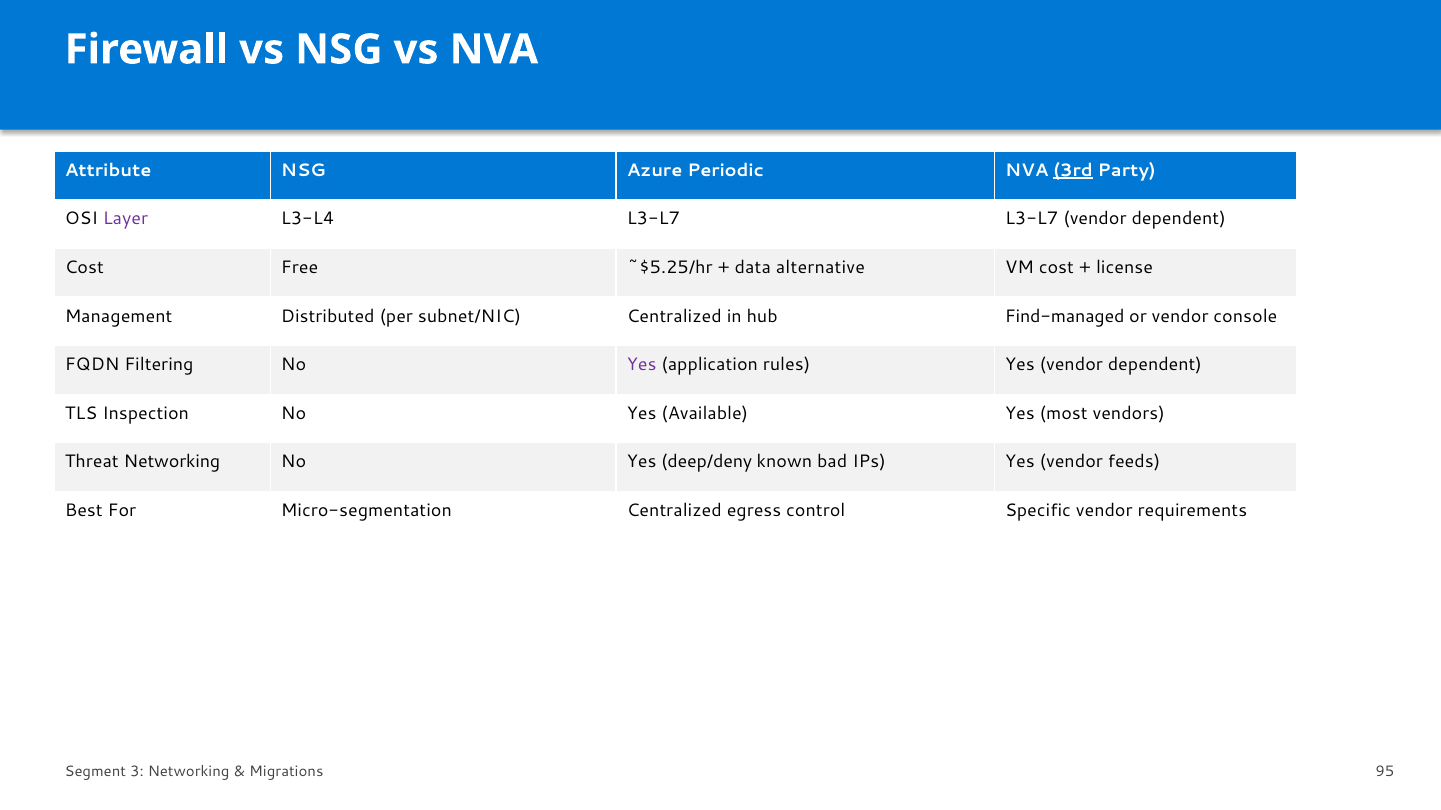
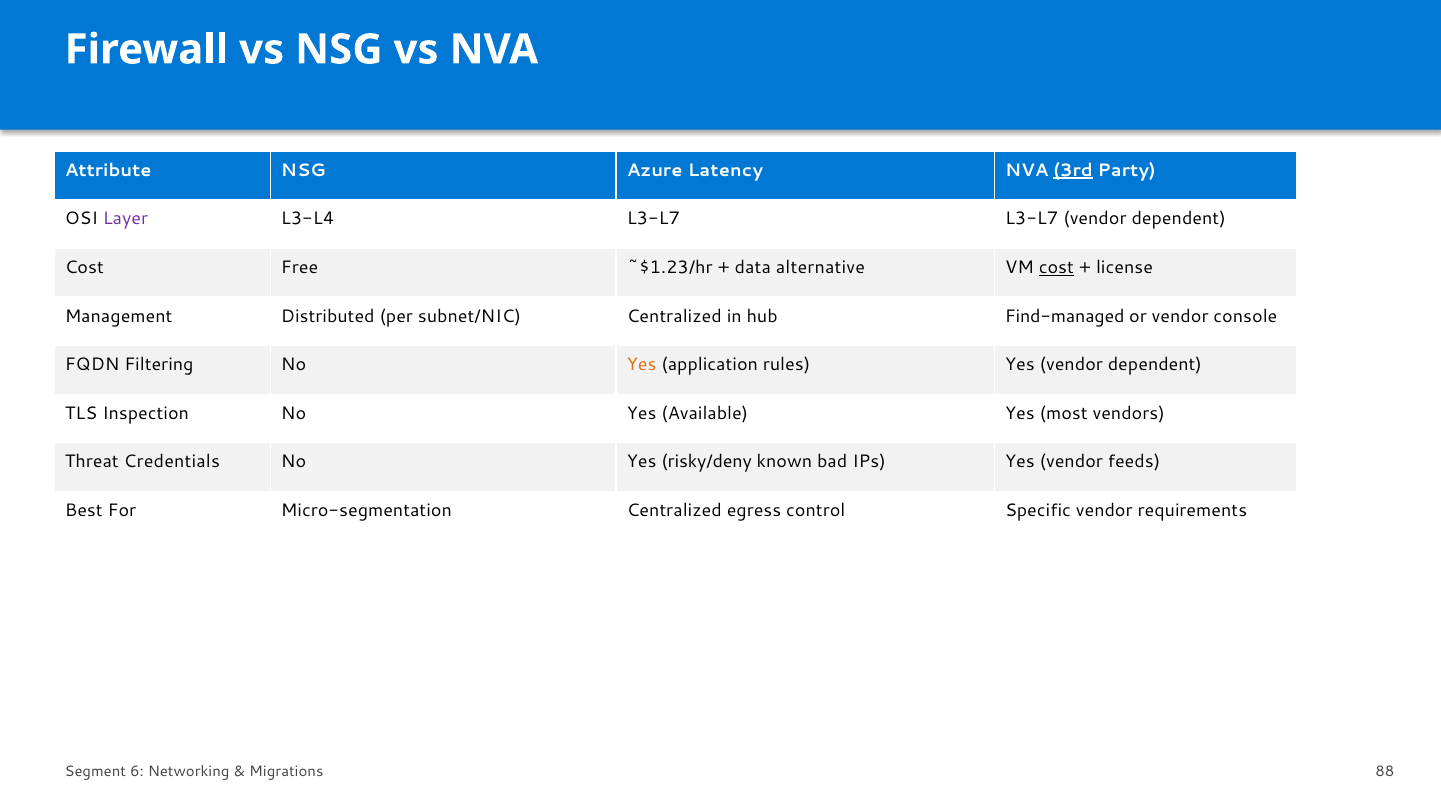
Periodic: Periodic -> Latency
~$5.25/hr: ~$5.25/hr -> ~$1.23/hr
cost at (1056, 268) underline: none -> present
Yes at (642, 365) colour: purple -> orange
Threat Networking: Networking -> Credentials
deep/deny: deep/deny -> risky/deny
3: 3 -> 6
95: 95 -> 88
